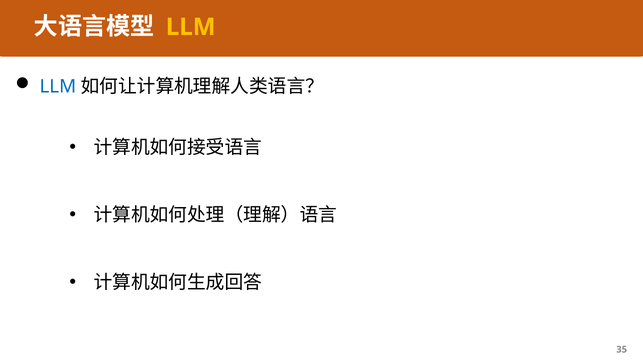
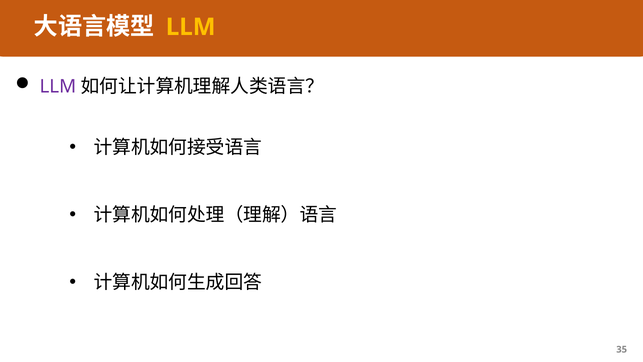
LLM at (58, 87) colour: blue -> purple
